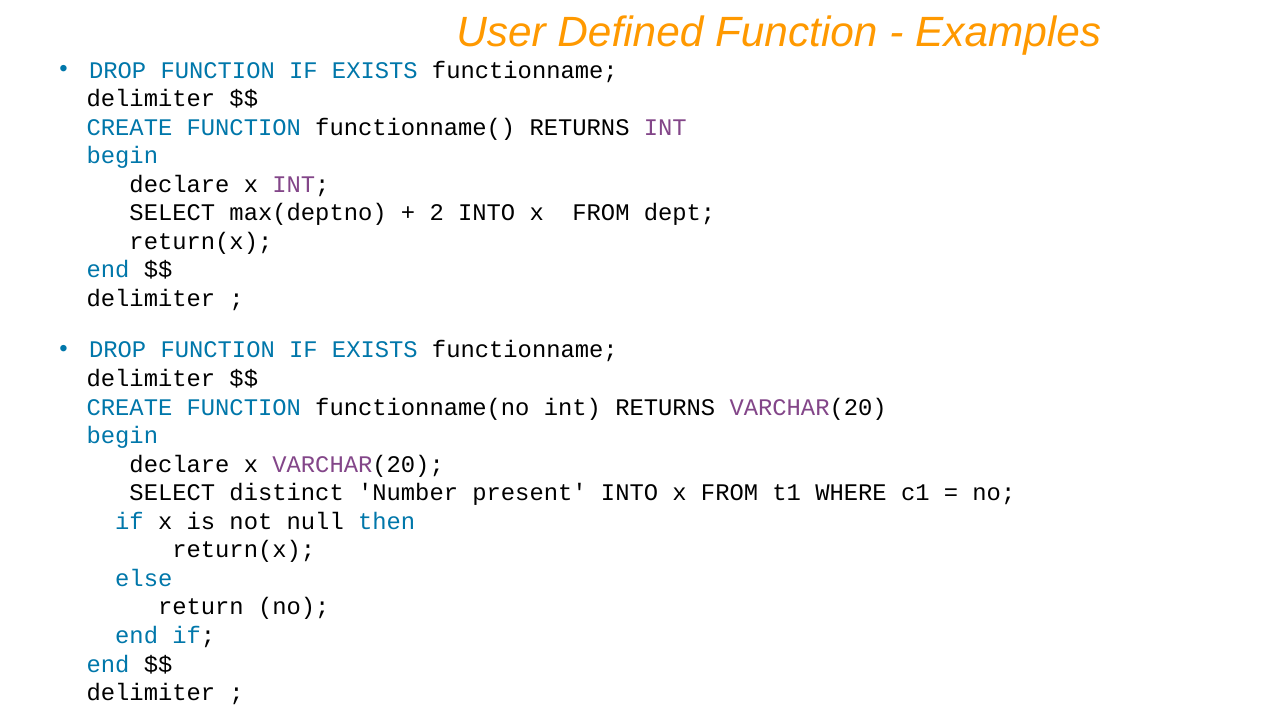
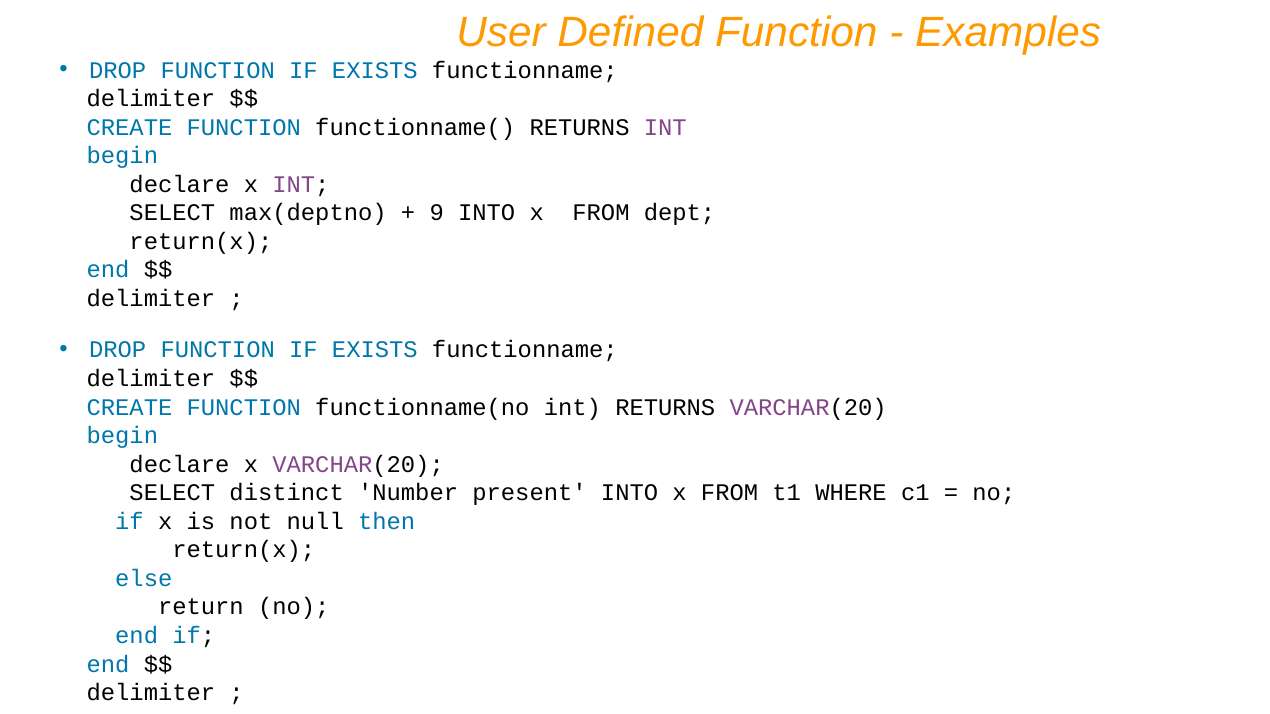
2: 2 -> 9
